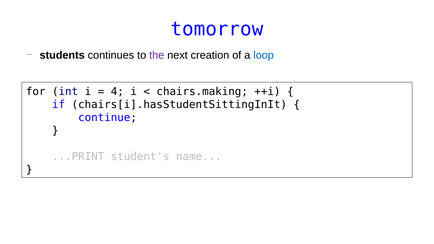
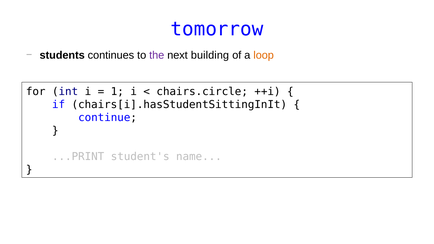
creation: creation -> building
loop colour: blue -> orange
4: 4 -> 1
chairs.making: chairs.making -> chairs.circle
